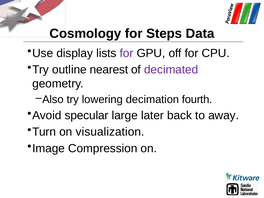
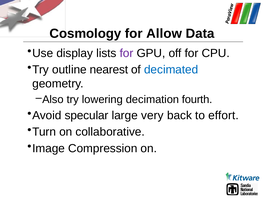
Steps: Steps -> Allow
decimated colour: purple -> blue
later: later -> very
away: away -> effort
visualization: visualization -> collaborative
